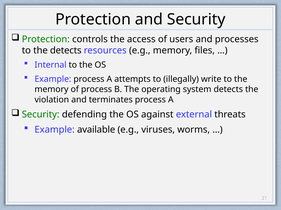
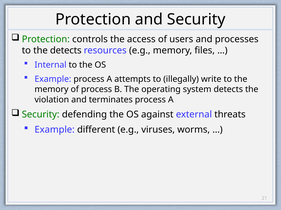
available: available -> different
